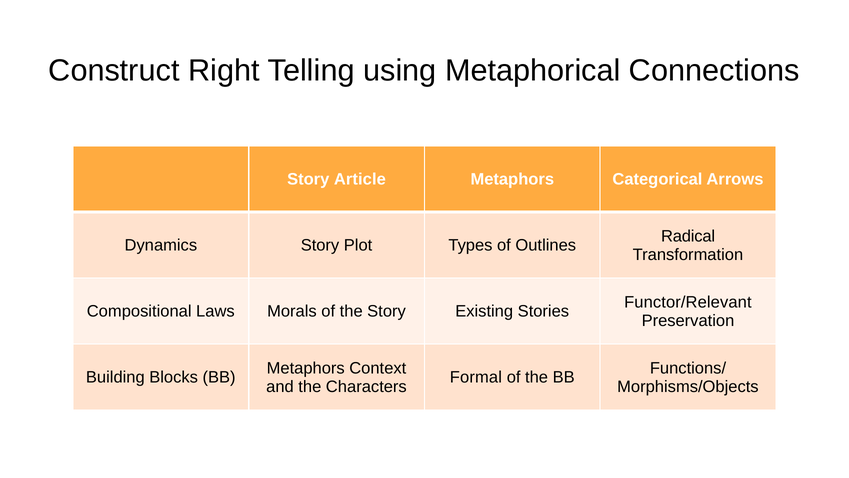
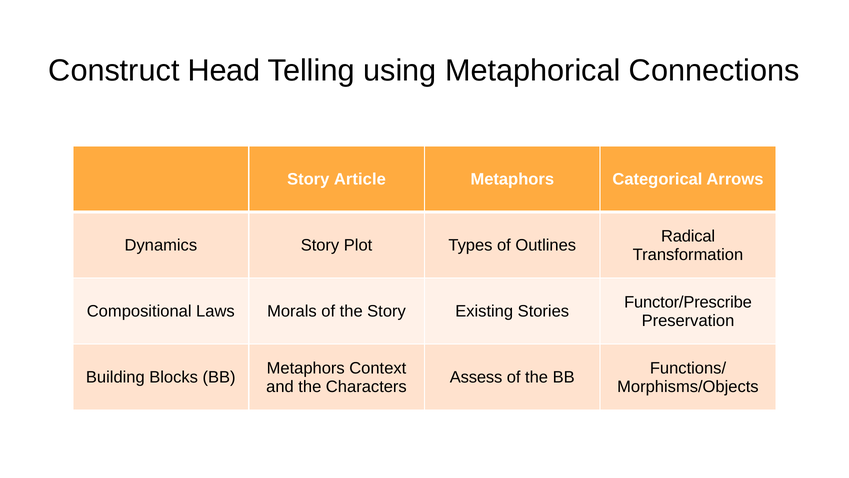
Right: Right -> Head
Functor/Relevant: Functor/Relevant -> Functor/Prescribe
Formal: Formal -> Assess
